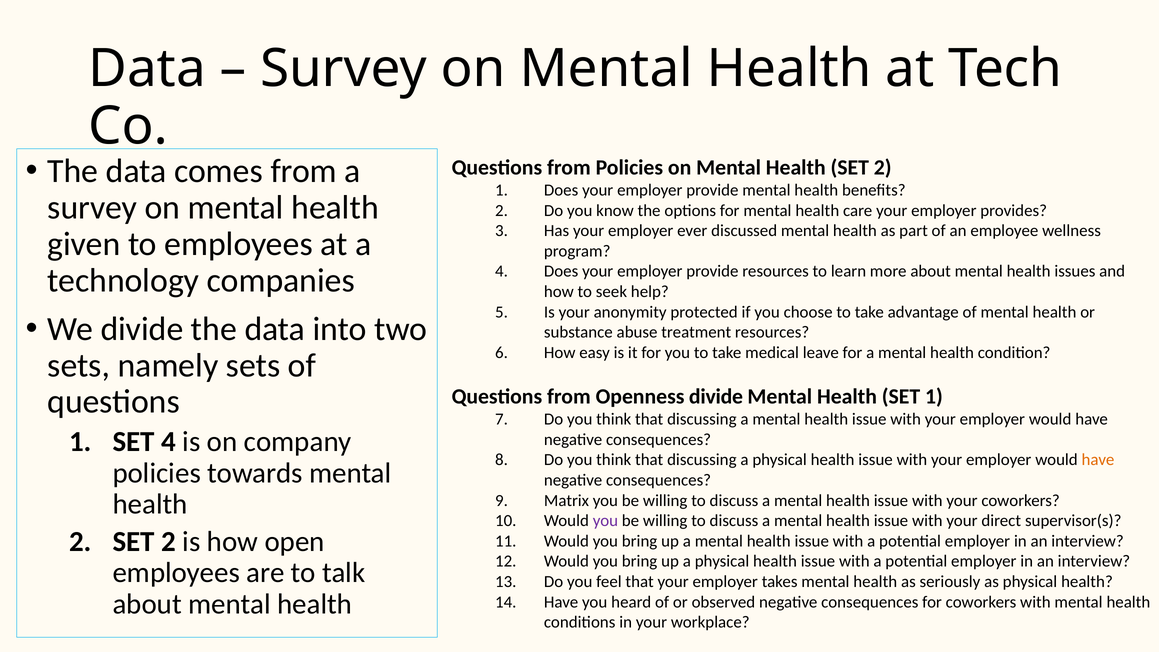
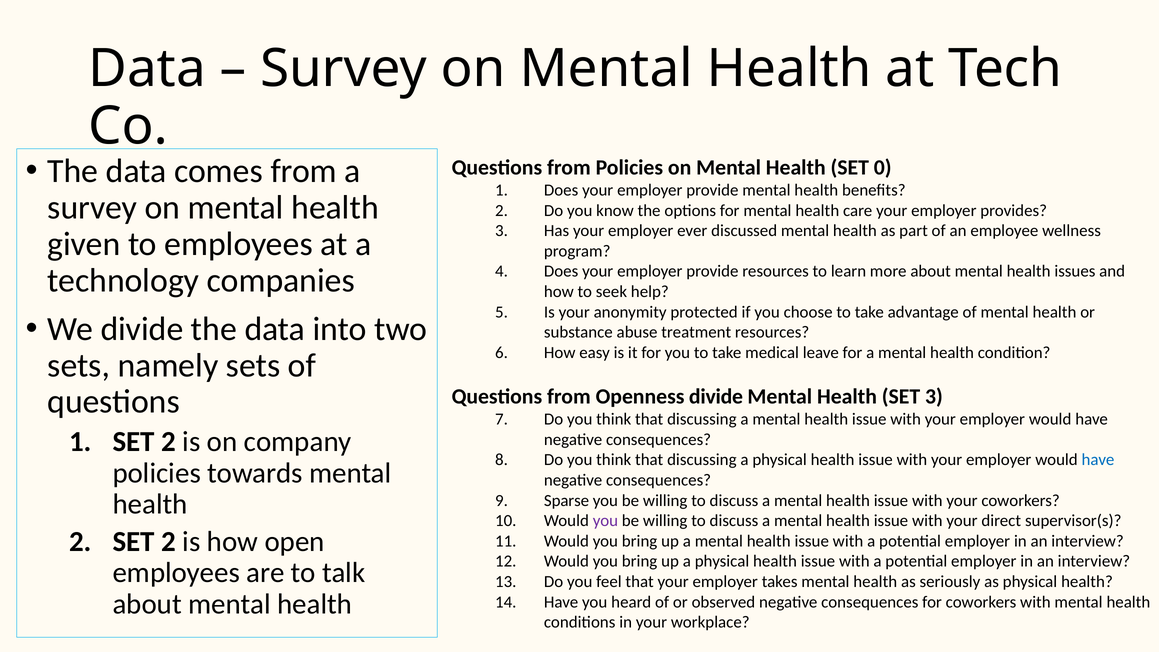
Health SET 2: 2 -> 0
SET 1: 1 -> 3
1 SET 4: 4 -> 2
have at (1098, 460) colour: orange -> blue
Matrix: Matrix -> Sparse
